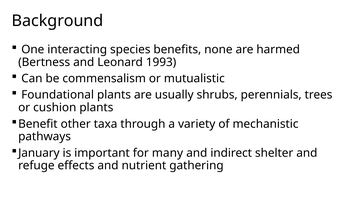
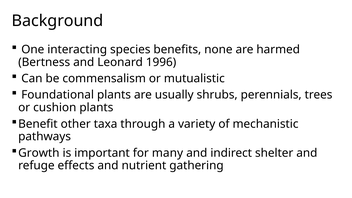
1993: 1993 -> 1996
January: January -> Growth
